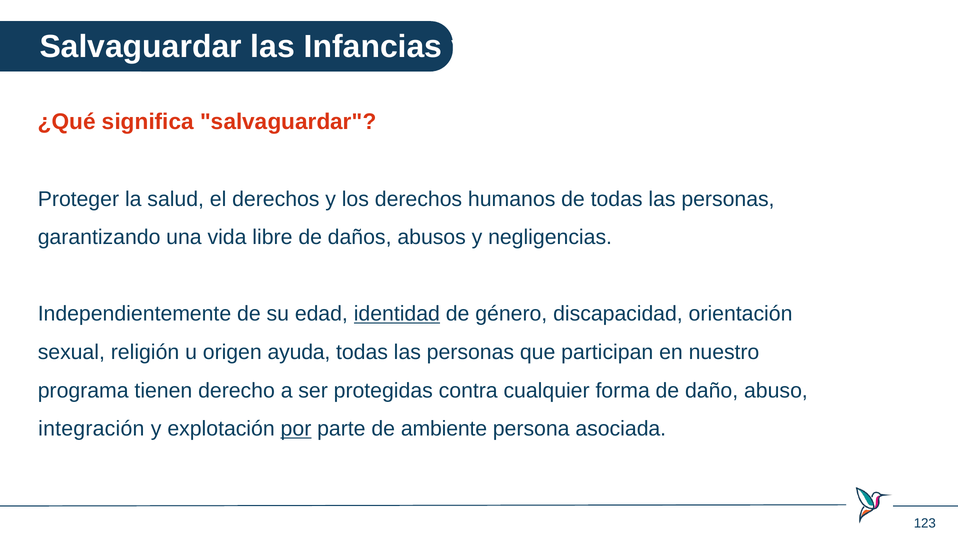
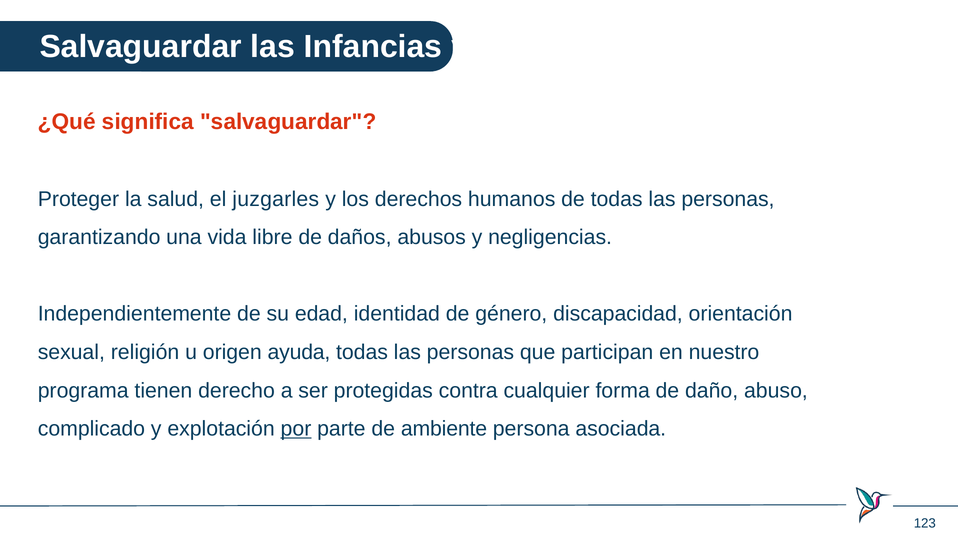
el derechos: derechos -> juzgarles
identidad underline: present -> none
integración: integración -> complicado
